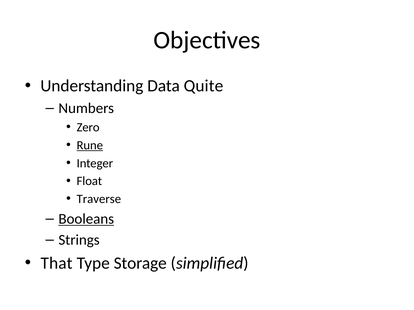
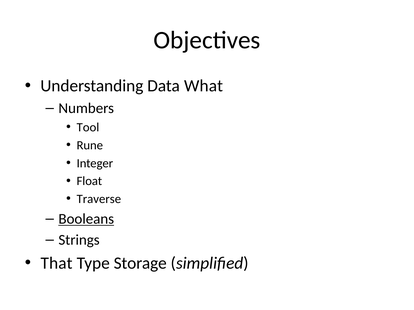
Quite: Quite -> What
Zero: Zero -> Tool
Rune underline: present -> none
